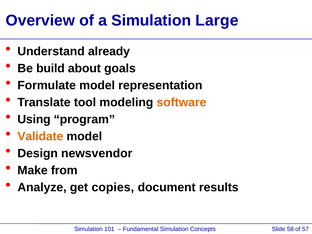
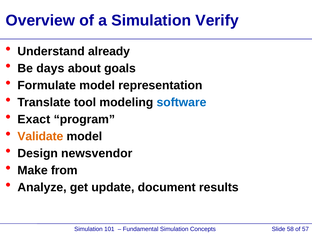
Large: Large -> Verify
build: build -> days
software colour: orange -> blue
Using: Using -> Exact
copies: copies -> update
